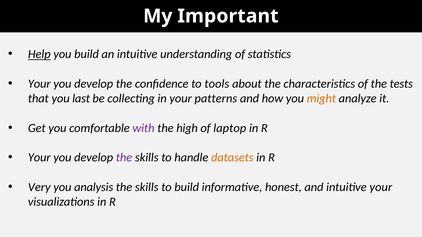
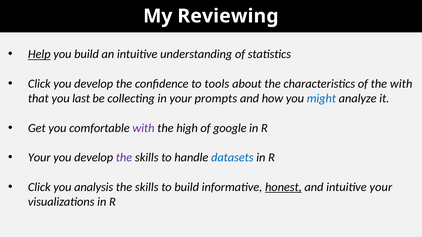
Important: Important -> Reviewing
Your at (39, 84): Your -> Click
the tests: tests -> with
patterns: patterns -> prompts
might colour: orange -> blue
laptop: laptop -> google
datasets colour: orange -> blue
Very at (39, 187): Very -> Click
honest underline: none -> present
